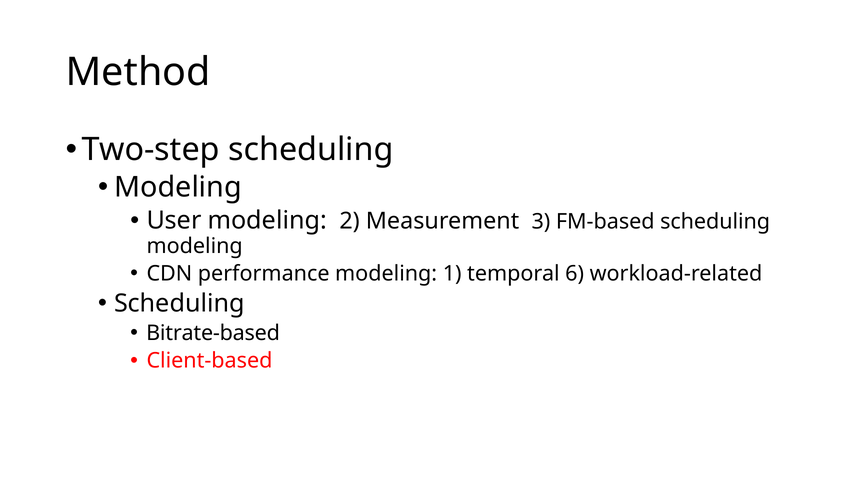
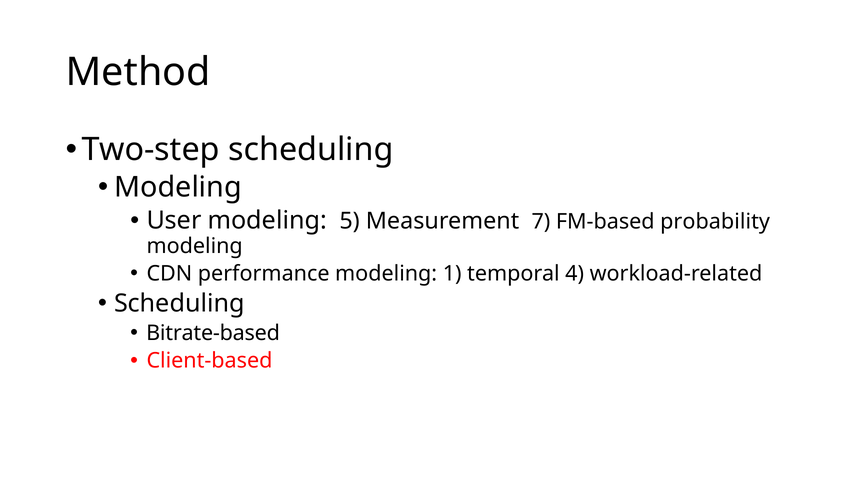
2: 2 -> 5
3: 3 -> 7
FM-based scheduling: scheduling -> probability
6: 6 -> 4
